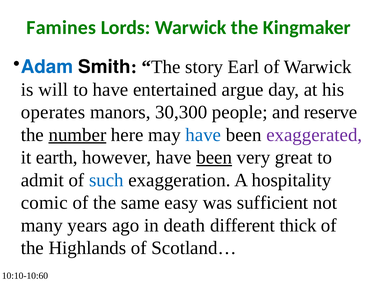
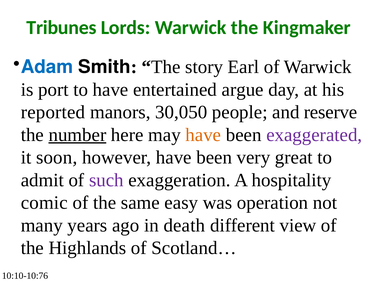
Famines: Famines -> Tribunes
will: will -> port
operates: operates -> reported
30,300: 30,300 -> 30,050
have at (203, 135) colour: blue -> orange
earth: earth -> soon
been at (214, 158) underline: present -> none
such colour: blue -> purple
sufficient: sufficient -> operation
thick: thick -> view
10:10-10:60: 10:10-10:60 -> 10:10-10:76
